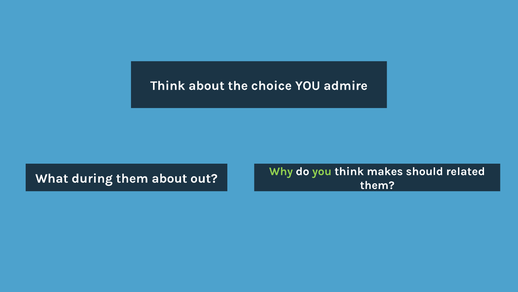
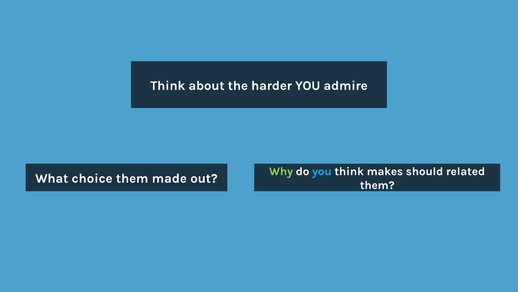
choice: choice -> harder
you at (322, 171) colour: light green -> light blue
during: during -> choice
them about: about -> made
